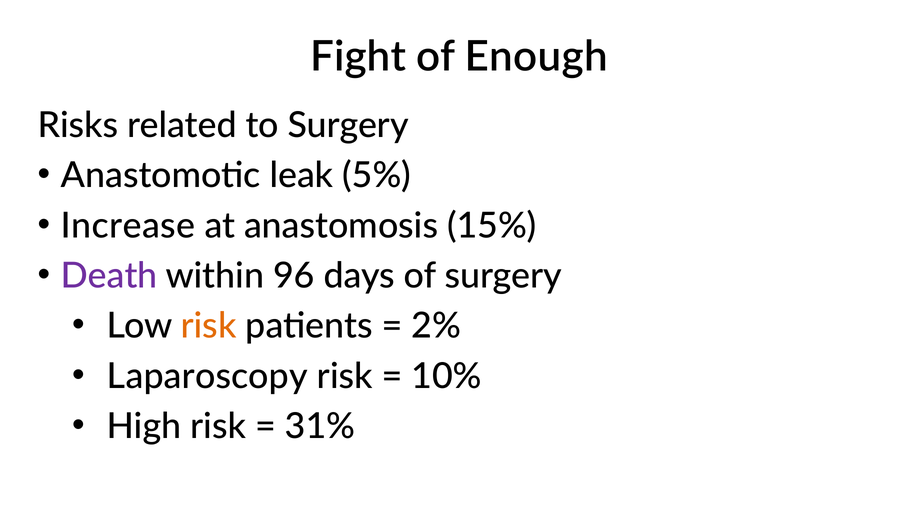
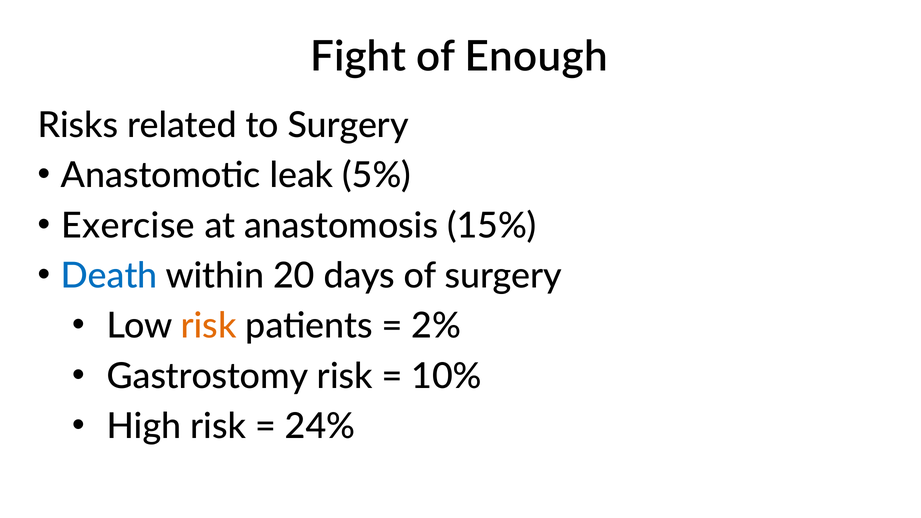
Increase: Increase -> Exercise
Death colour: purple -> blue
96: 96 -> 20
Laparoscopy: Laparoscopy -> Gastrostomy
31%: 31% -> 24%
